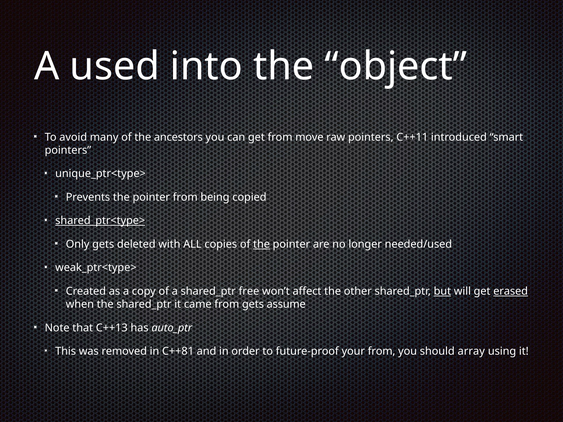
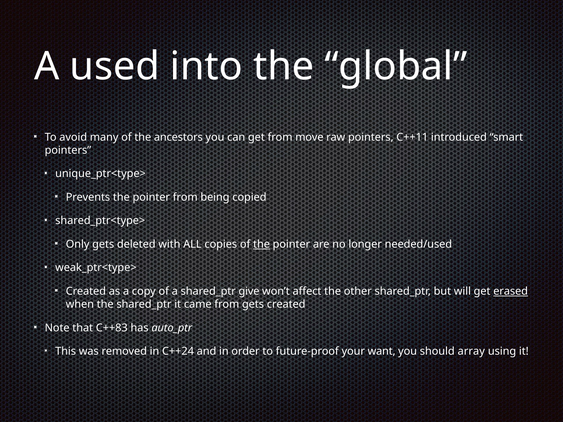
object: object -> global
shared_ptr<type> underline: present -> none
free: free -> give
but underline: present -> none
gets assume: assume -> created
C++13: C++13 -> C++83
C++81: C++81 -> C++24
your from: from -> want
